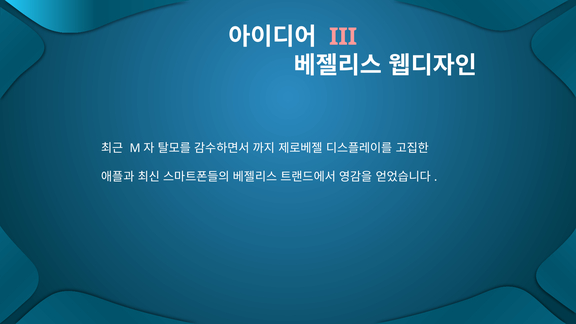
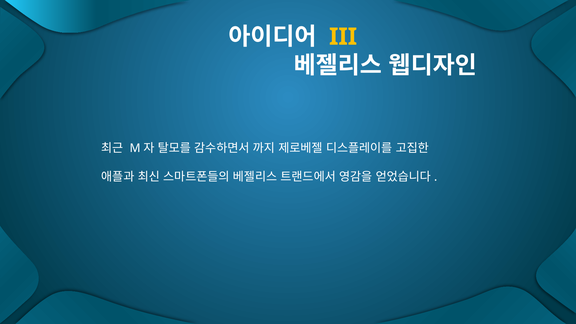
III colour: pink -> yellow
